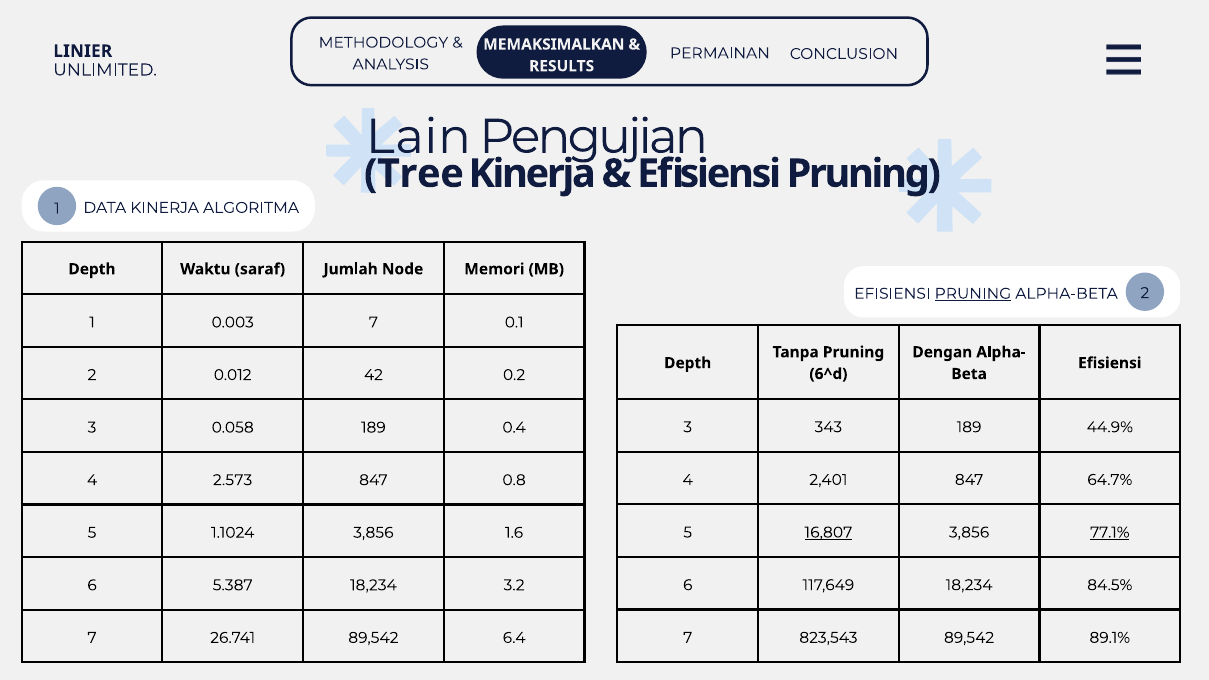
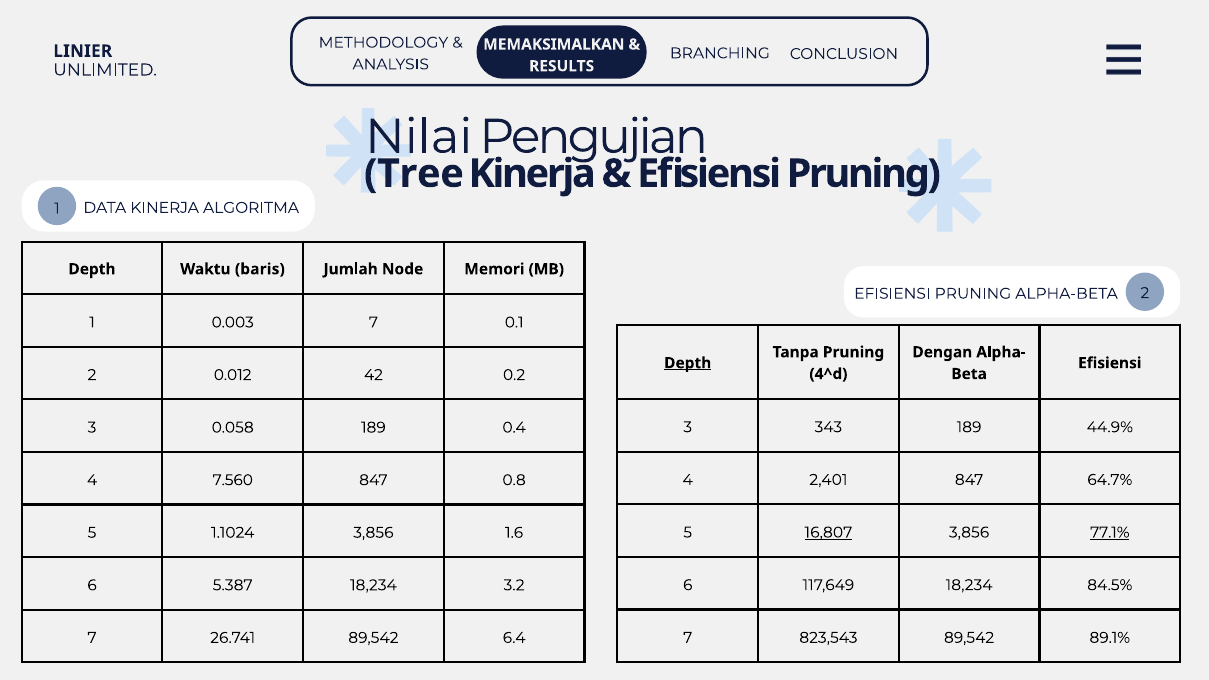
PERMAINAN: PERMAINAN -> BRANCHING
Lain: Lain -> Nilai
saraf: saraf -> baris
PRUNING at (973, 294) underline: present -> none
Depth at (688, 363) underline: none -> present
6^d: 6^d -> 4^d
2.573: 2.573 -> 7.560
